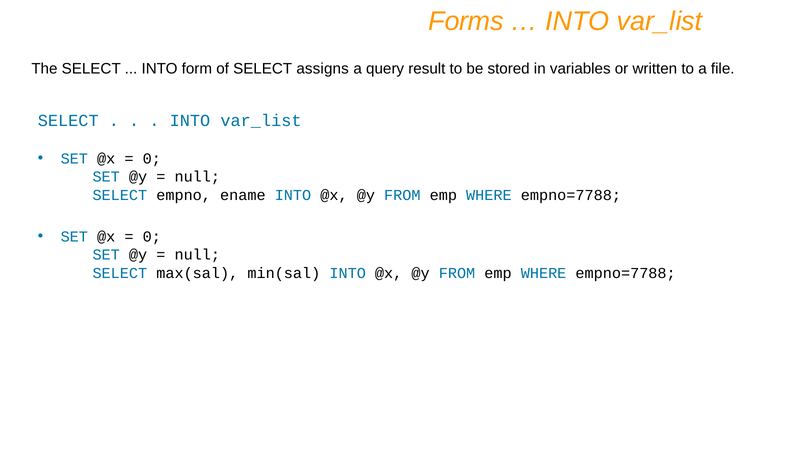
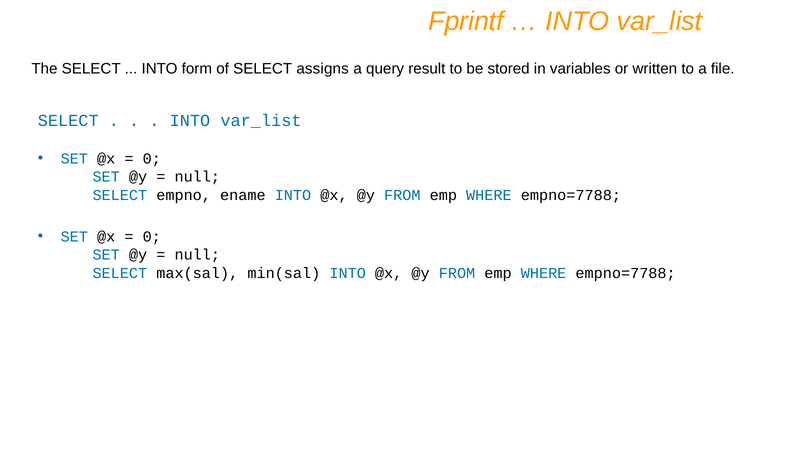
Forms: Forms -> Fprintf
